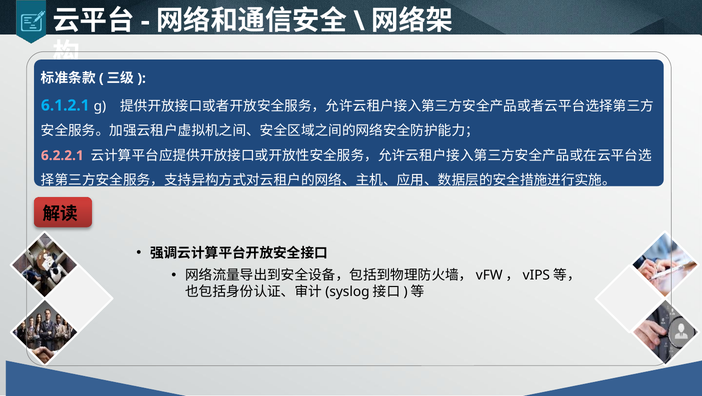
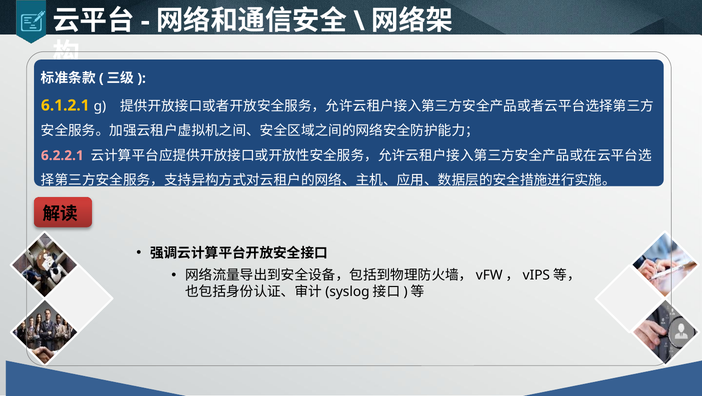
6.1.2.1 colour: light blue -> yellow
